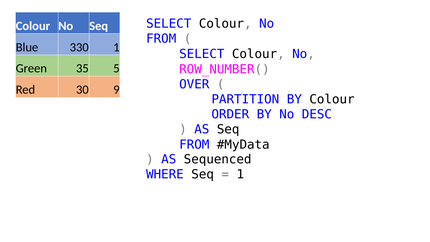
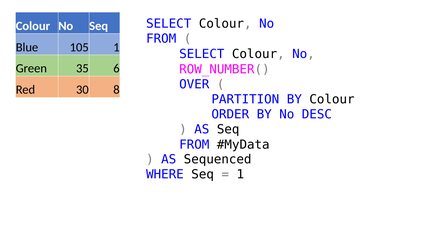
330: 330 -> 105
5: 5 -> 6
9: 9 -> 8
